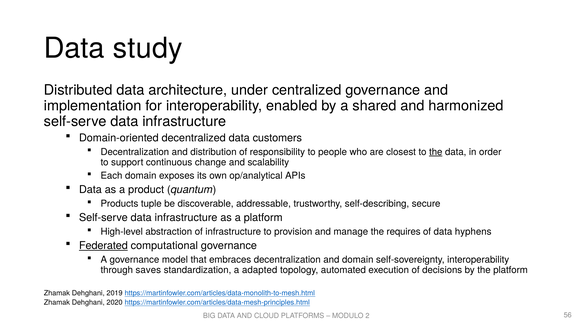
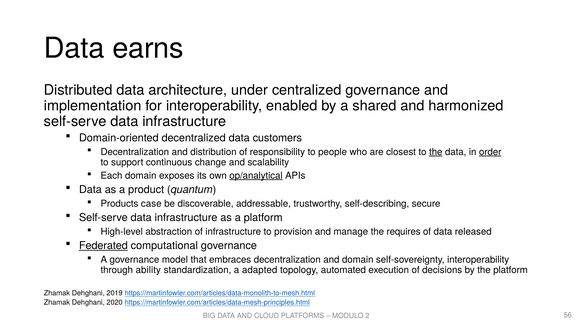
study: study -> earns
order underline: none -> present
op/analytical underline: none -> present
tuple: tuple -> case
hyphens: hyphens -> released
saves: saves -> ability
